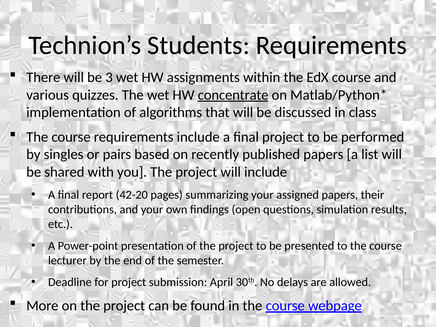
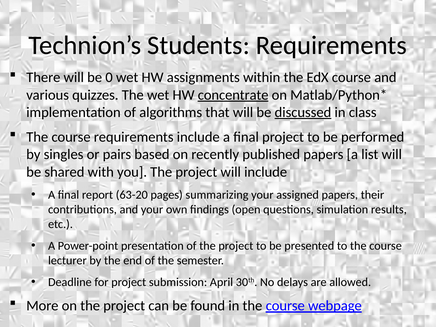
3: 3 -> 0
discussed underline: none -> present
42-20: 42-20 -> 63-20
